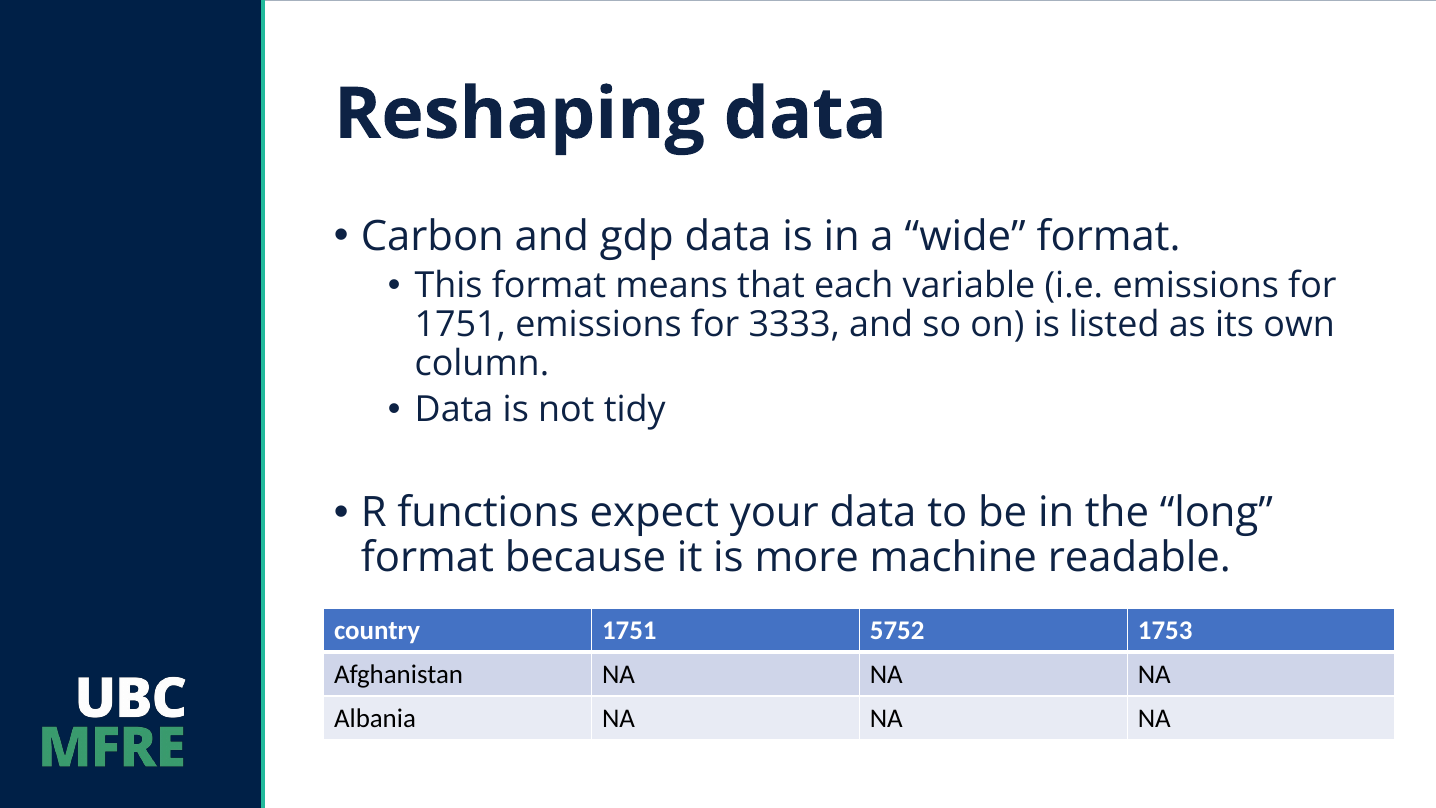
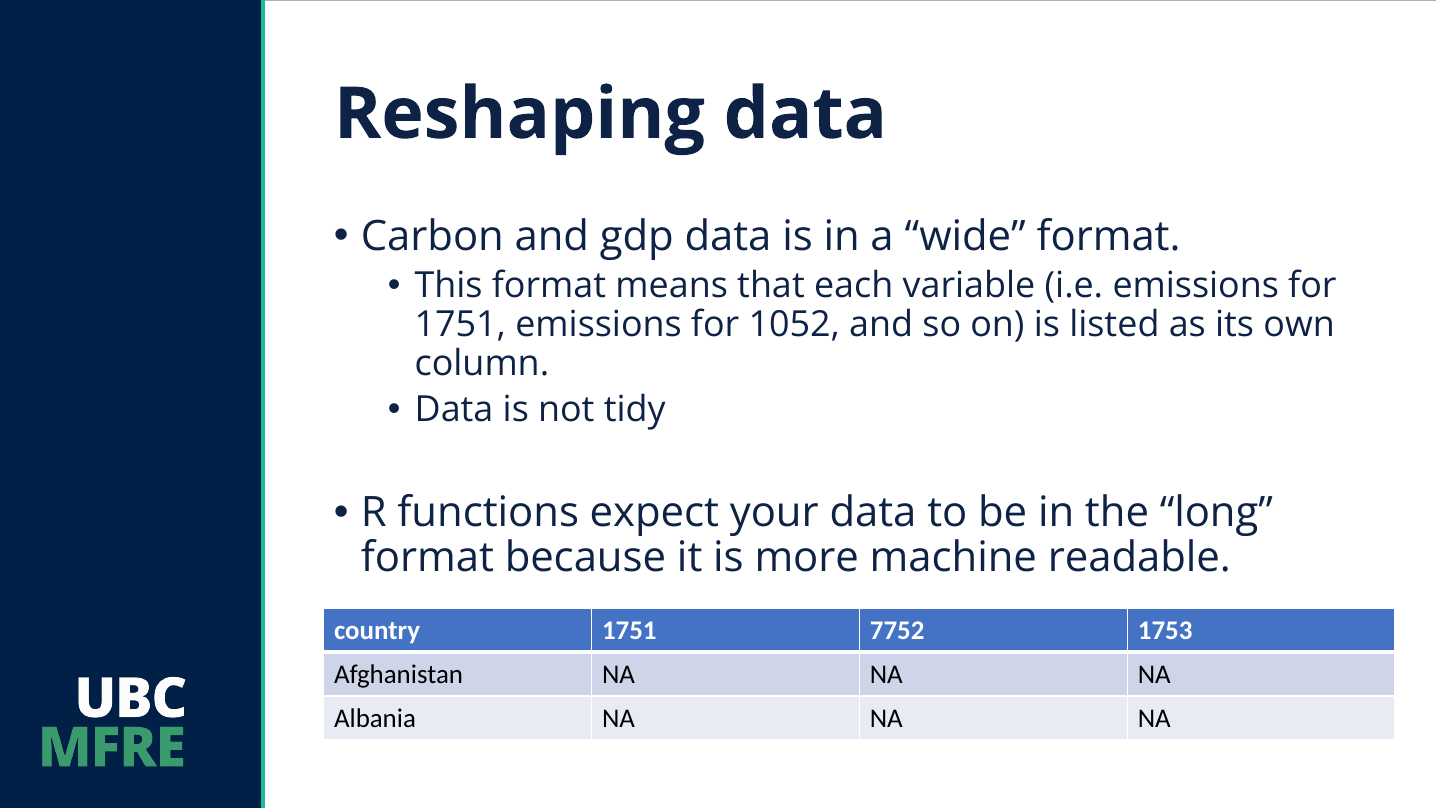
3333: 3333 -> 1052
5752: 5752 -> 7752
